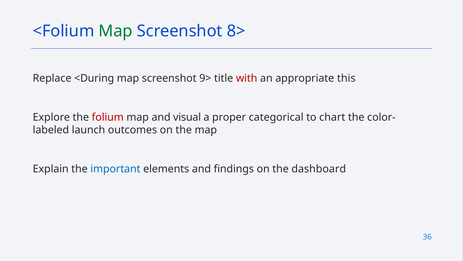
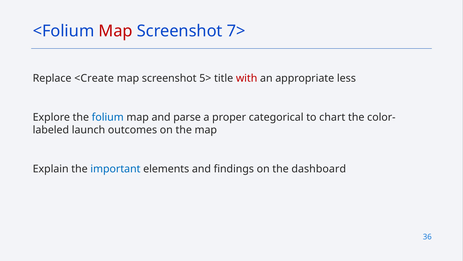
Map at (116, 31) colour: green -> red
8>: 8> -> 7>
<During: <During -> <Create
9>: 9> -> 5>
this: this -> less
folium colour: red -> blue
visual: visual -> parse
